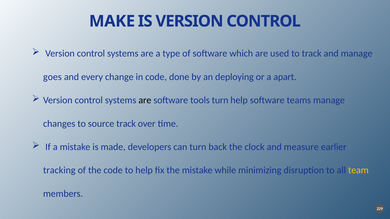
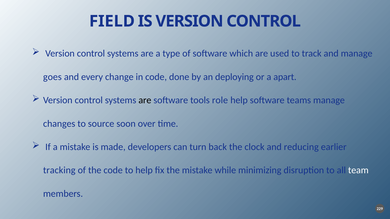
MAKE: MAKE -> FIELD
tools turn: turn -> role
source track: track -> soon
measure: measure -> reducing
team colour: yellow -> white
